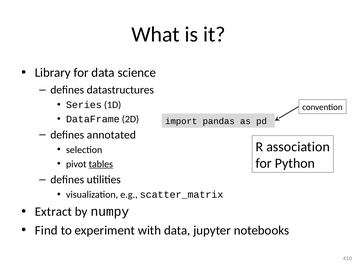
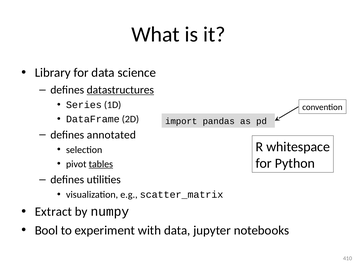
datastructures underline: none -> present
association: association -> whitespace
Find: Find -> Bool
